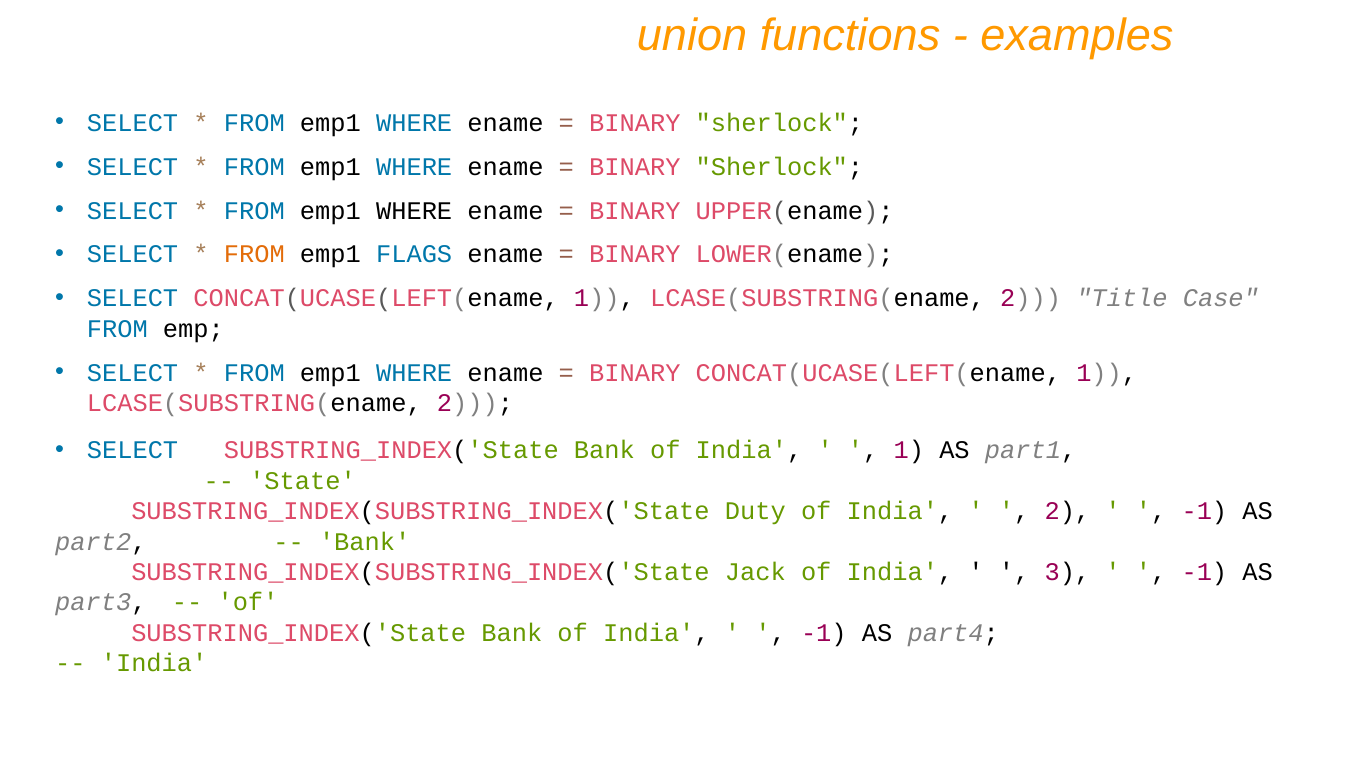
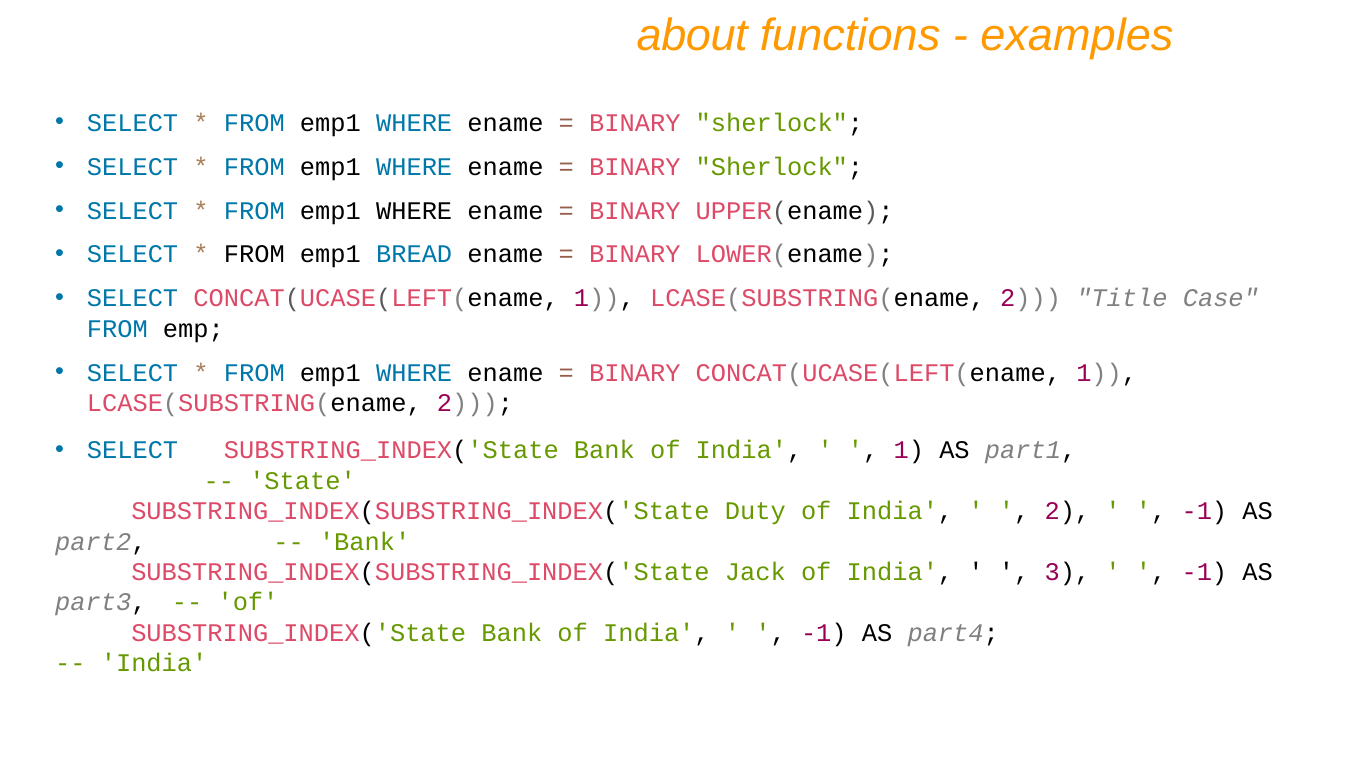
union: union -> about
FROM at (254, 255) colour: orange -> black
FLAGS: FLAGS -> BREAD
